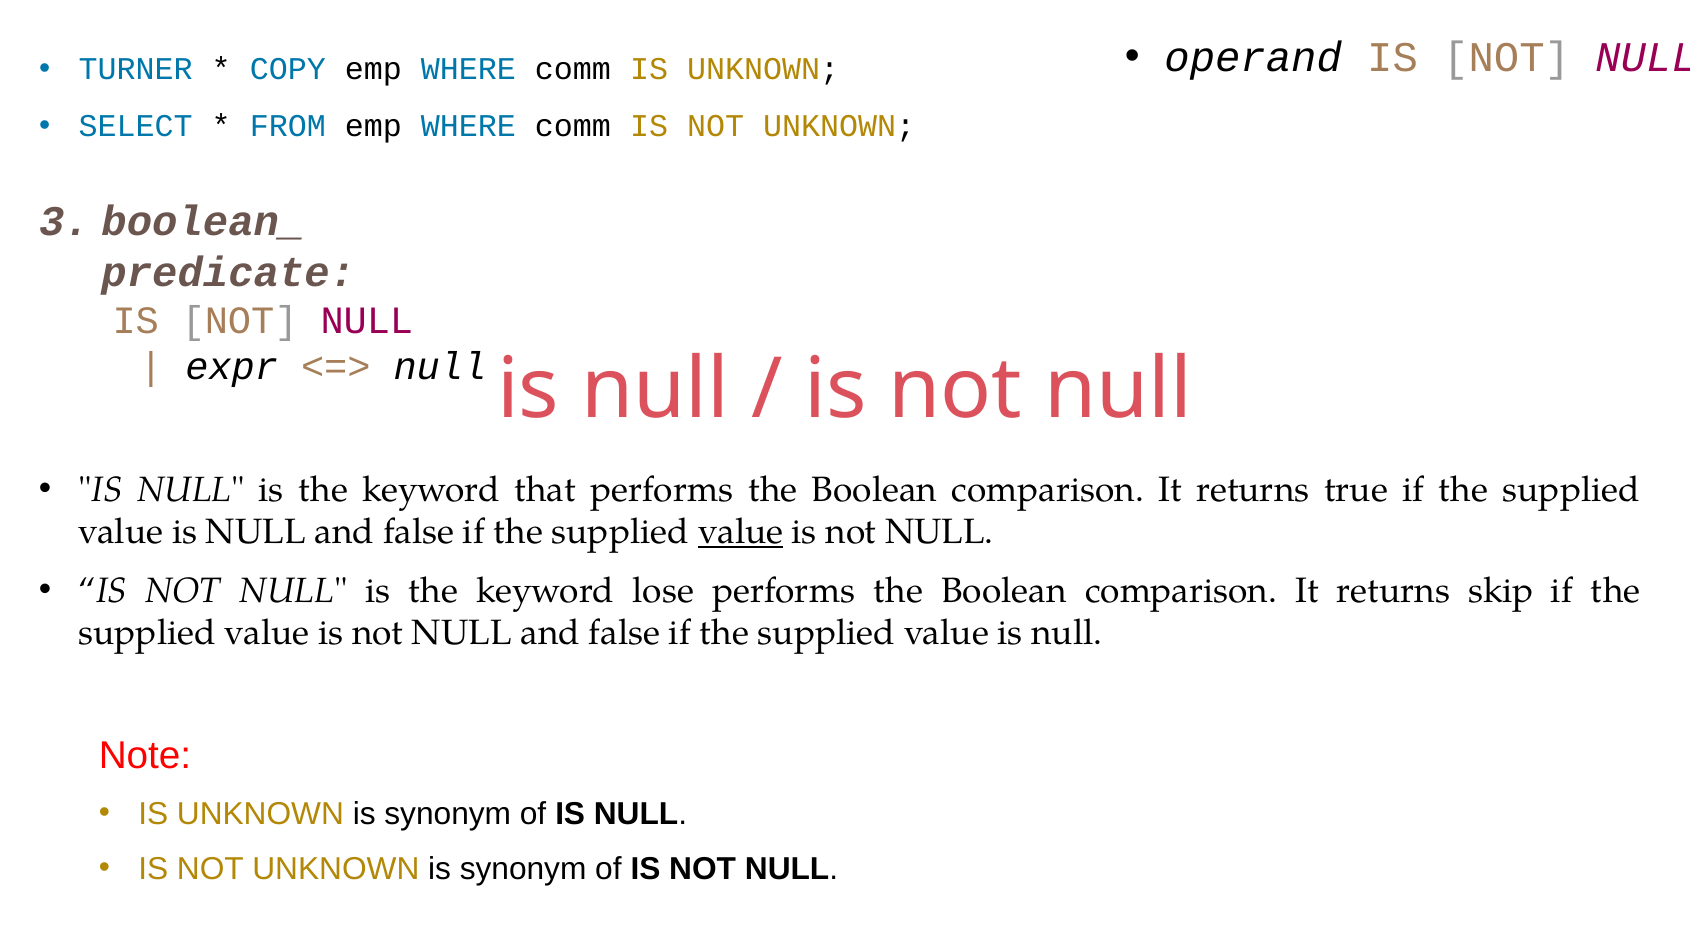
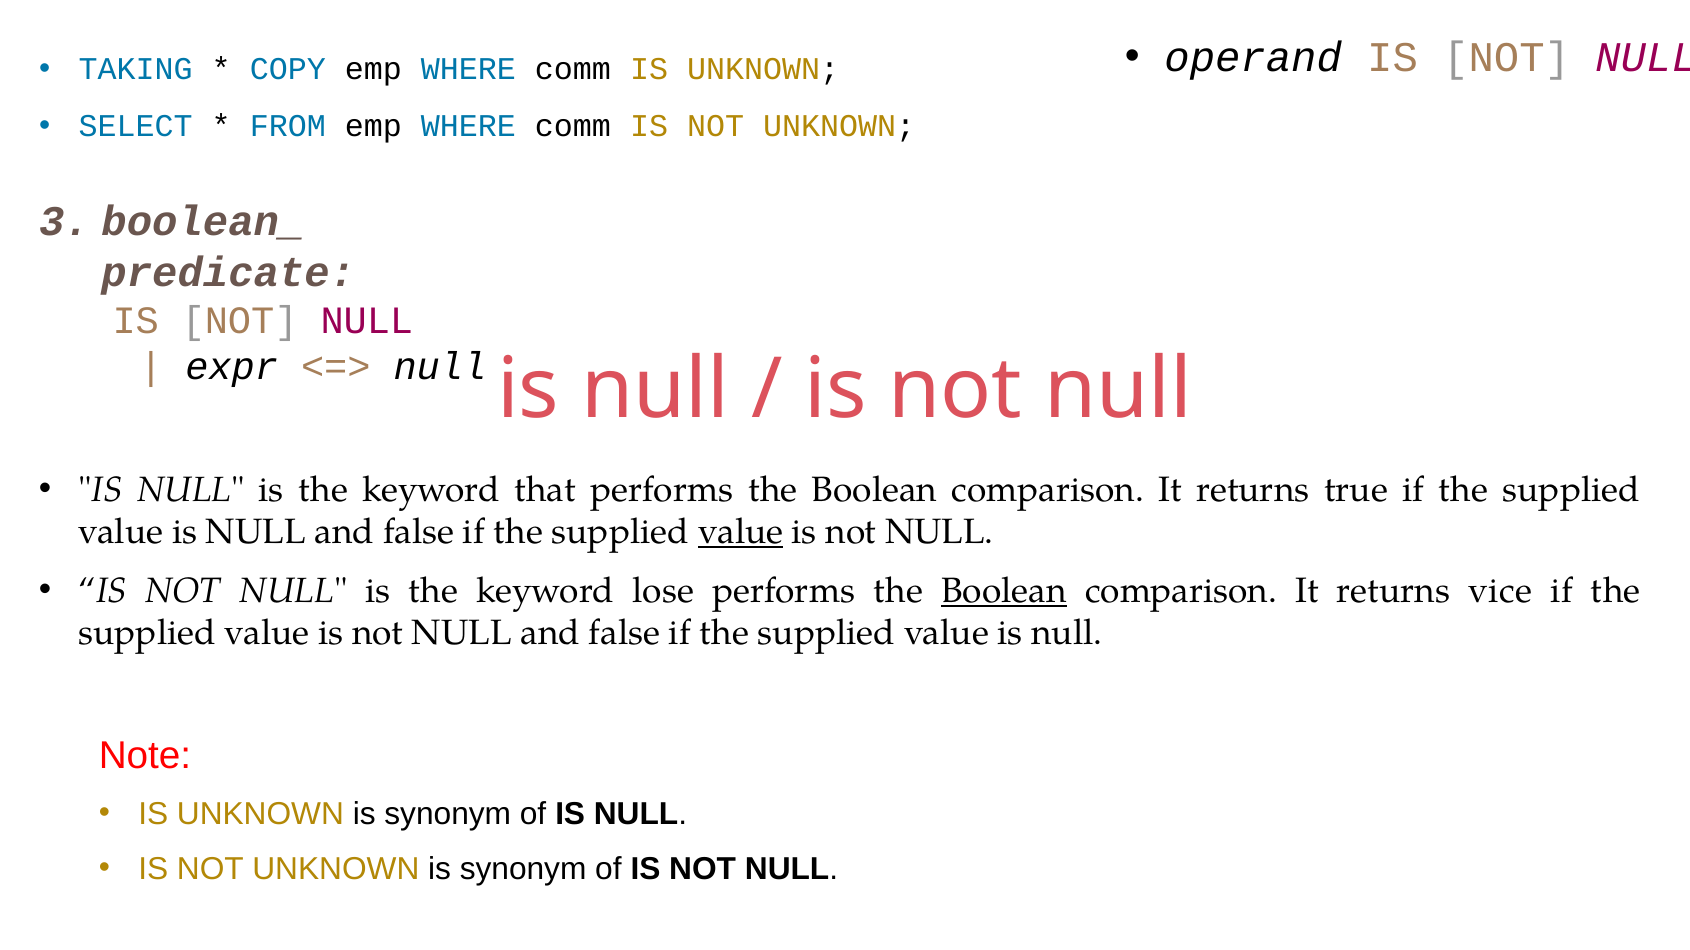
TURNER: TURNER -> TAKING
Boolean at (1004, 591) underline: none -> present
skip: skip -> vice
